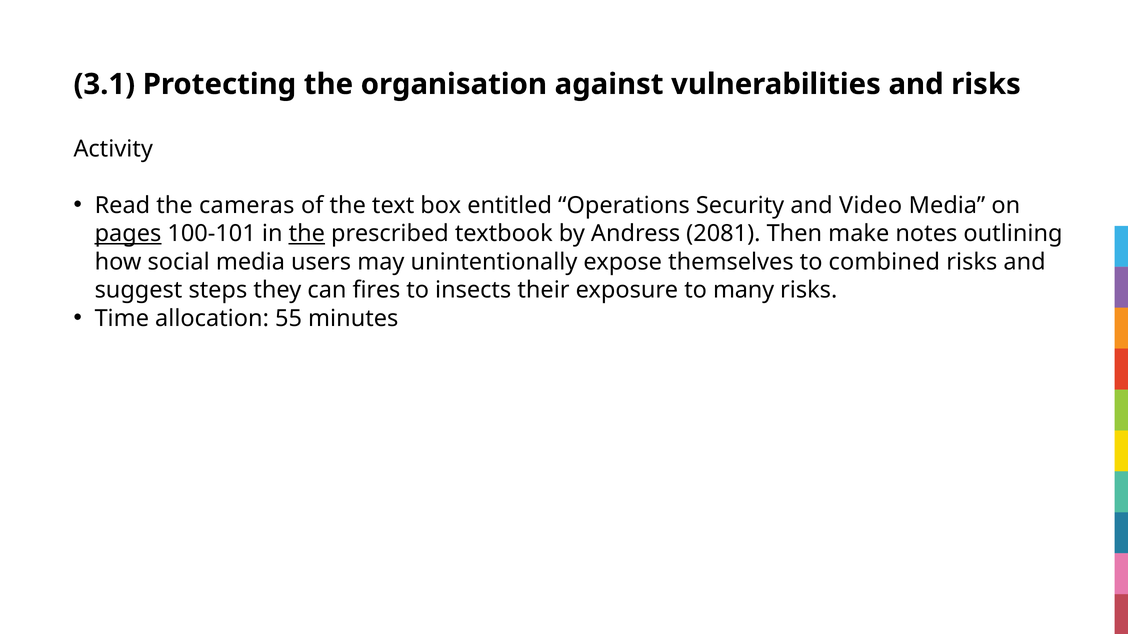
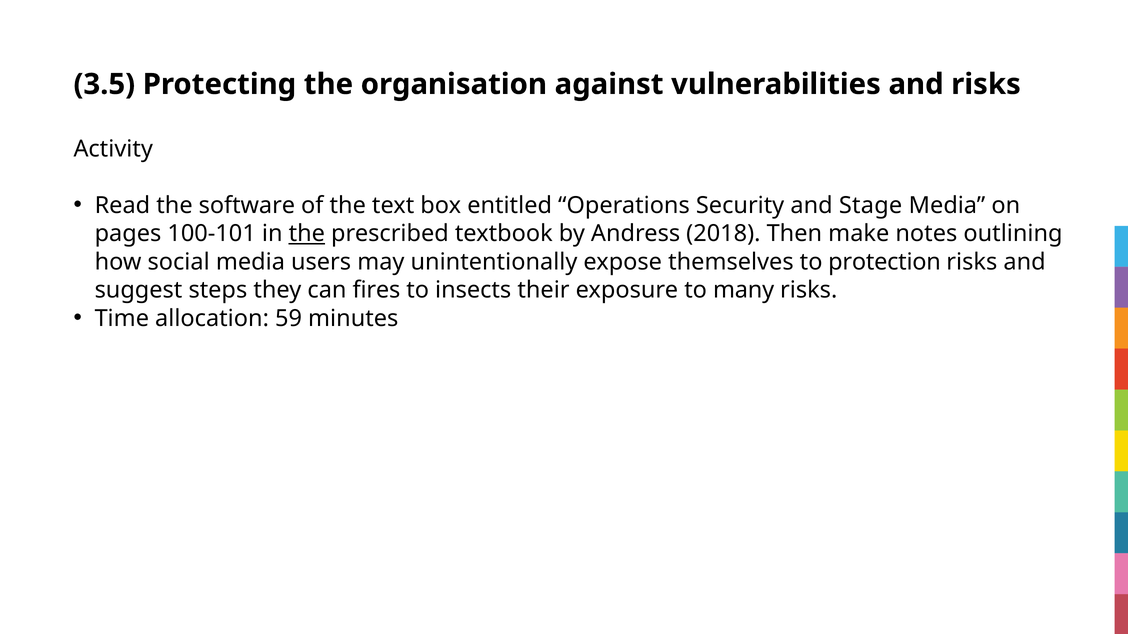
3.1: 3.1 -> 3.5
cameras: cameras -> software
Video: Video -> Stage
pages underline: present -> none
2081: 2081 -> 2018
combined: combined -> protection
55: 55 -> 59
